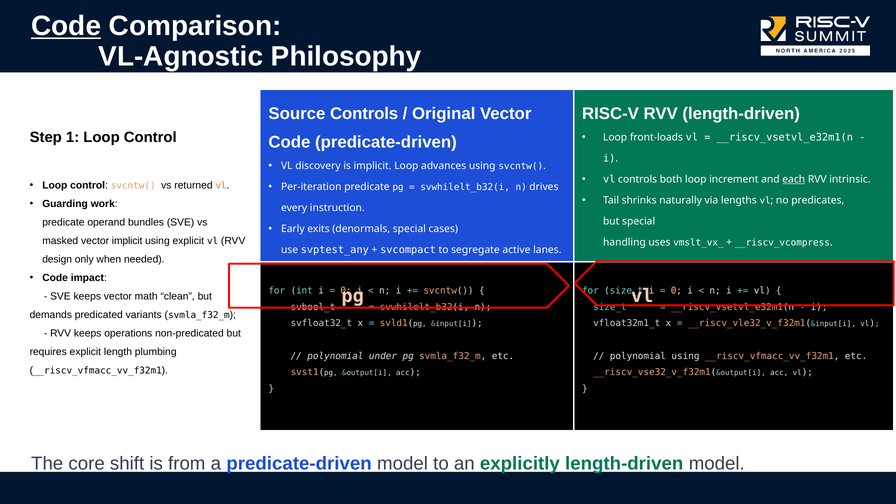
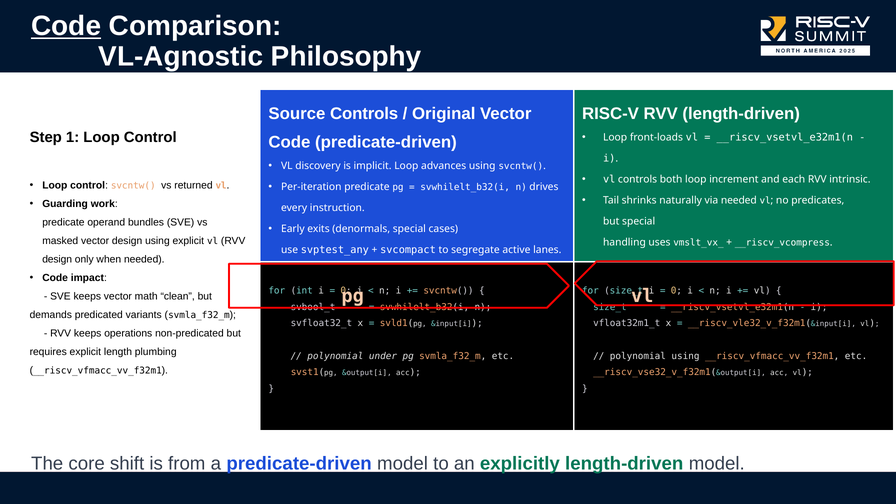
each underline: present -> none
via lengths: lengths -> needed
vector implicit: implicit -> design
